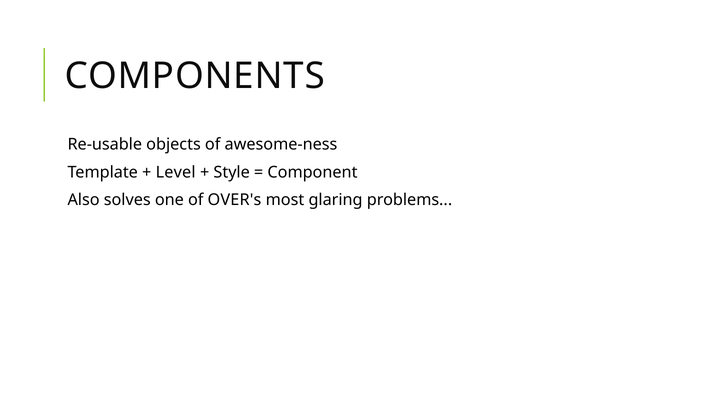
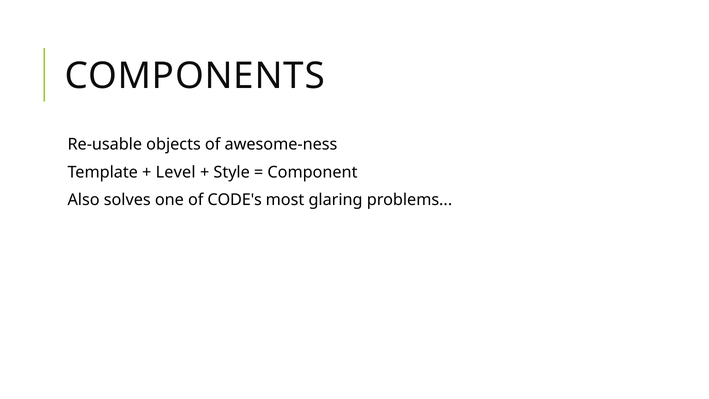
OVER's: OVER's -> CODE's
